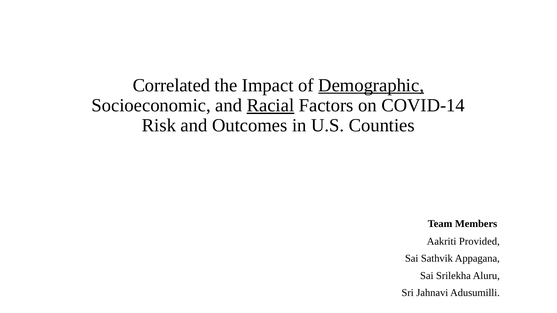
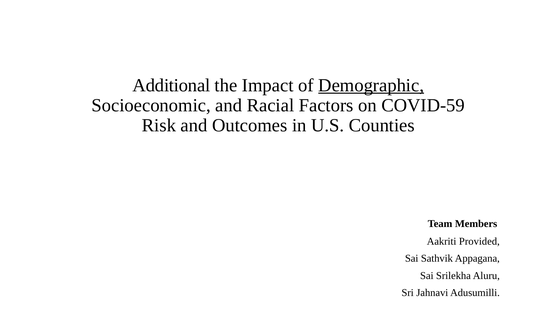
Correlated: Correlated -> Additional
Racial underline: present -> none
COVID-14: COVID-14 -> COVID-59
